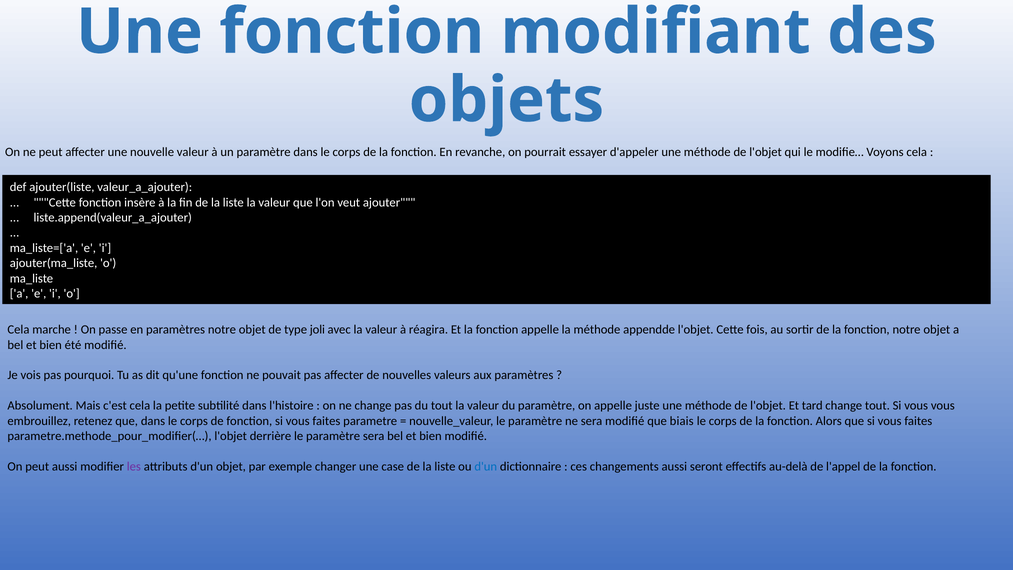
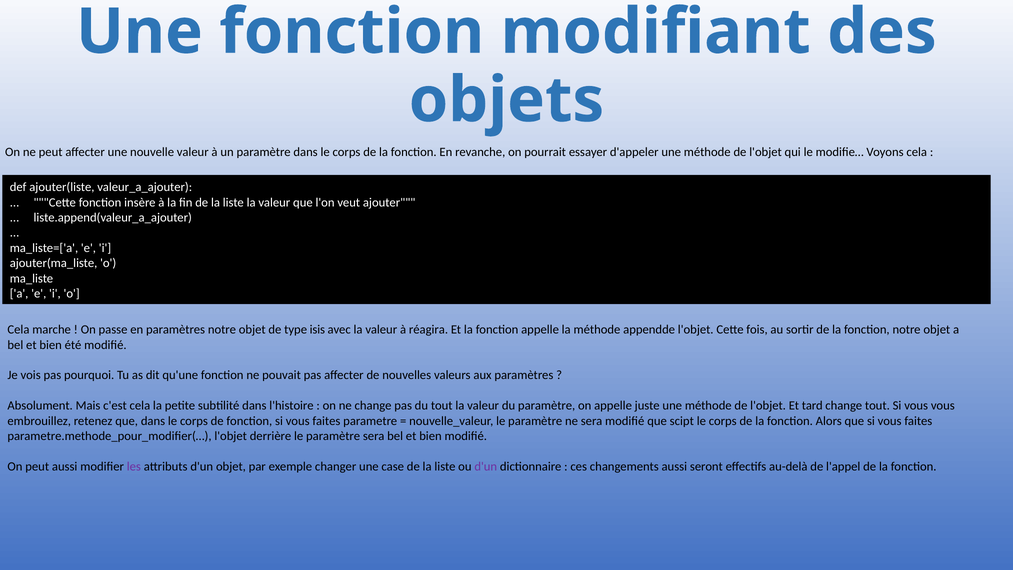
joli: joli -> isis
biais: biais -> scipt
d'un at (486, 466) colour: blue -> purple
